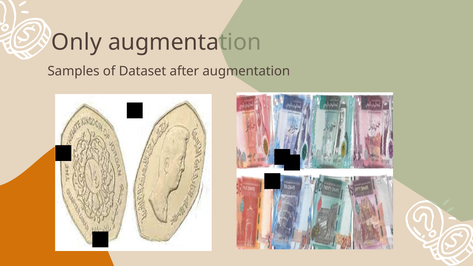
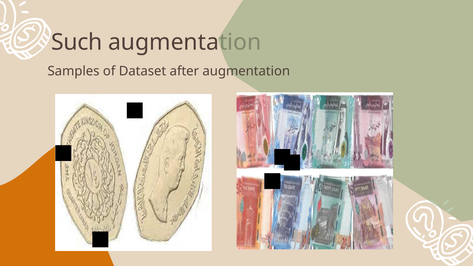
Only: Only -> Such
